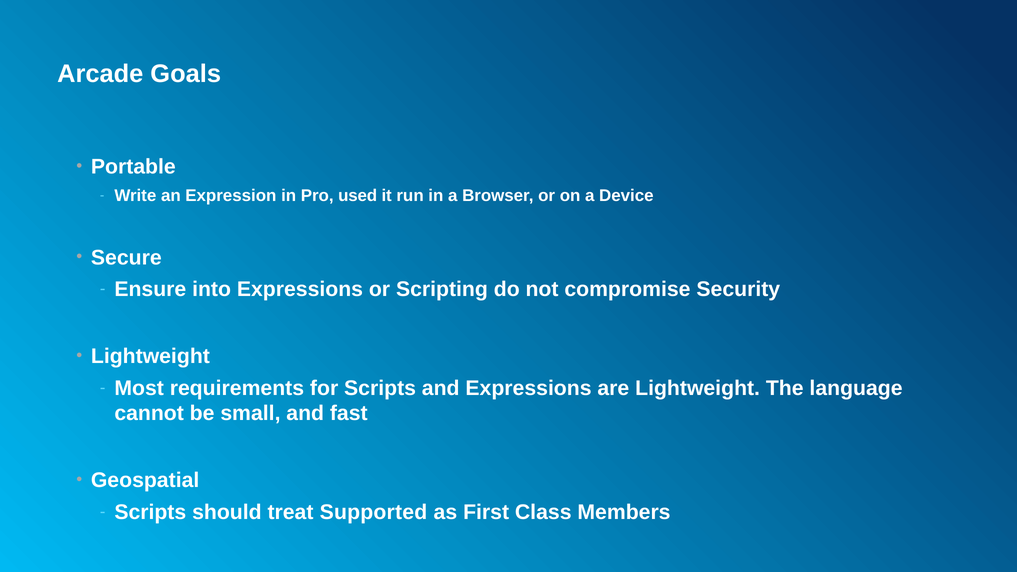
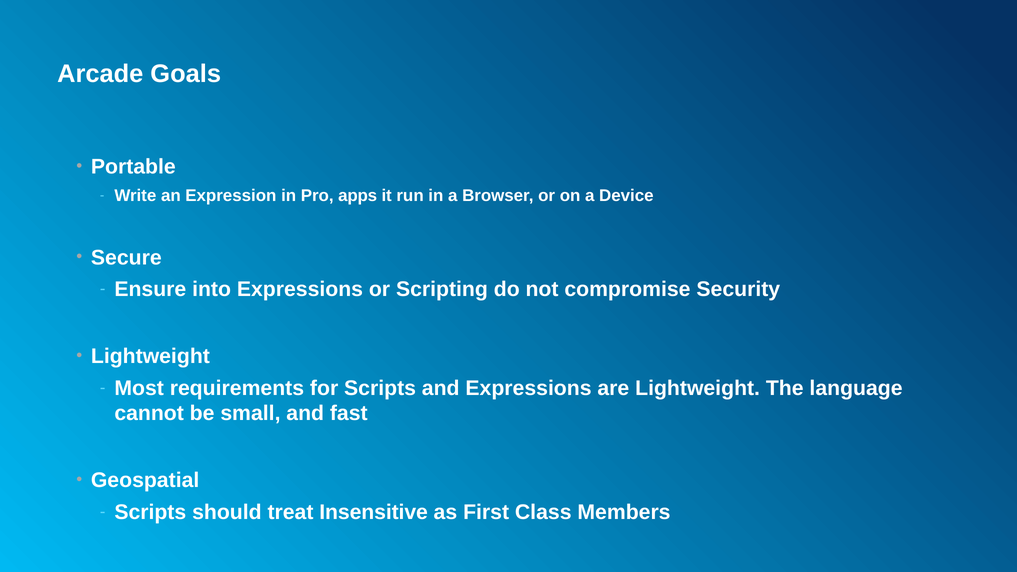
used: used -> apps
Supported: Supported -> Insensitive
